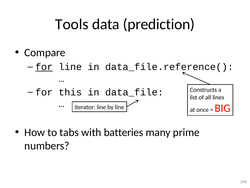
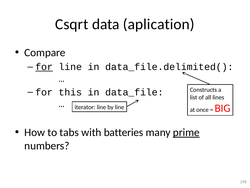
Tools: Tools -> Csqrt
prediction: prediction -> aplication
data_file.reference(: data_file.reference( -> data_file.delimited(
prime underline: none -> present
